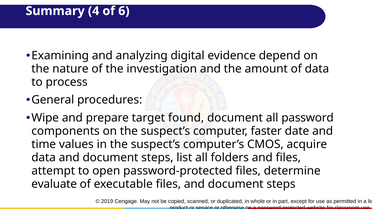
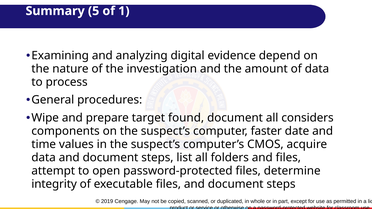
4: 4 -> 5
6: 6 -> 1
password: password -> considers
evaluate: evaluate -> integrity
